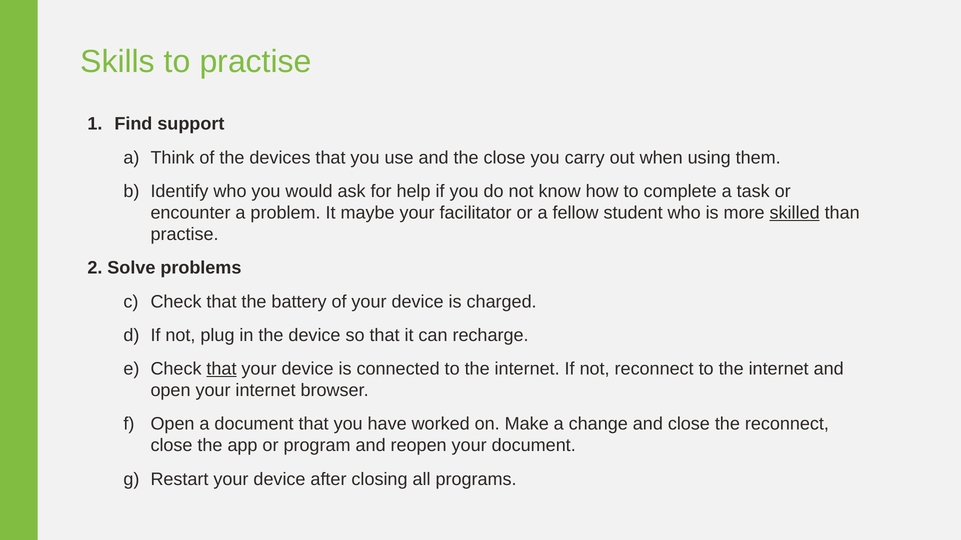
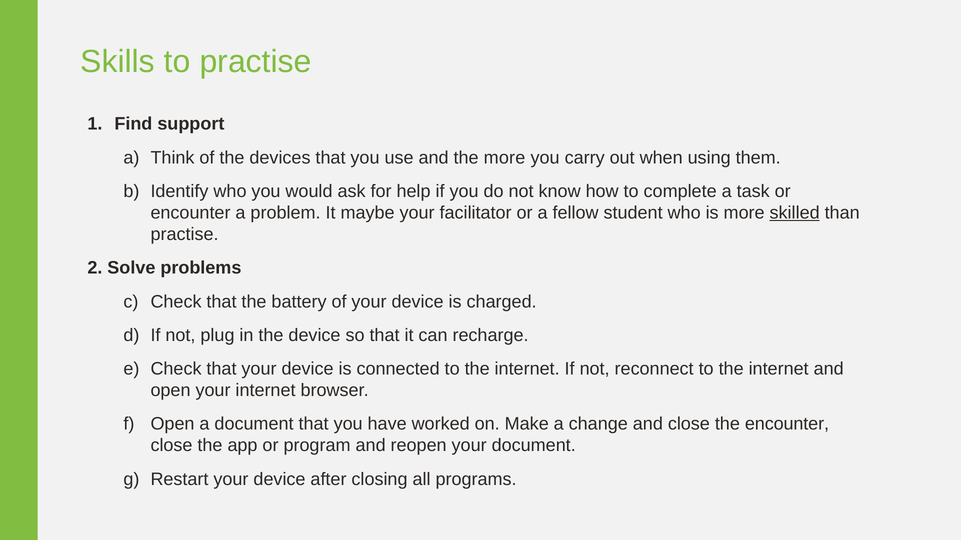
the close: close -> more
that at (221, 369) underline: present -> none
the reconnect: reconnect -> encounter
